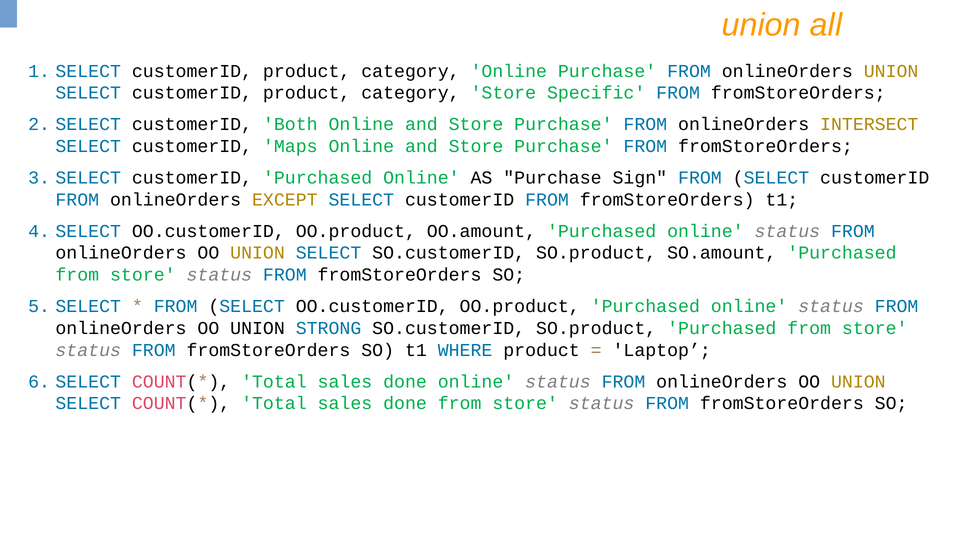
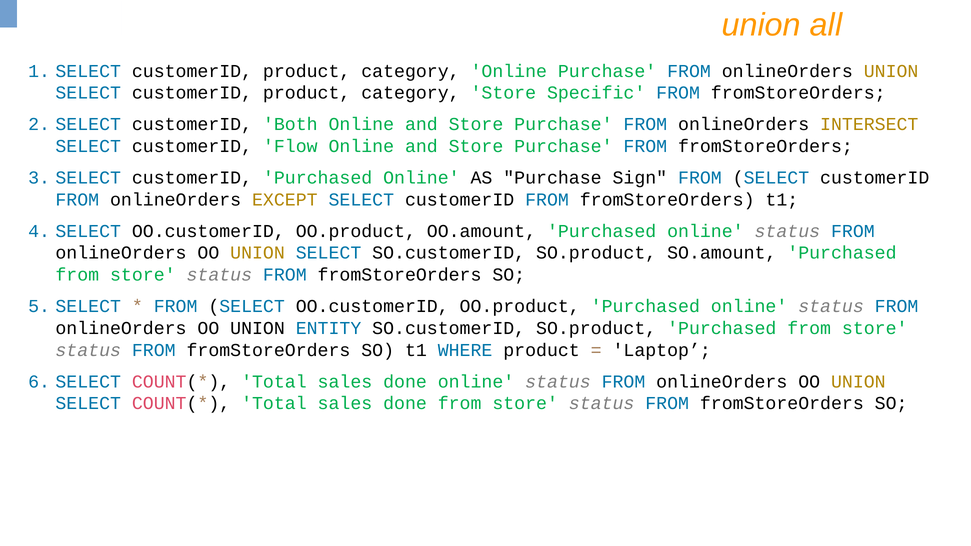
Maps: Maps -> Flow
STRONG: STRONG -> ENTITY
